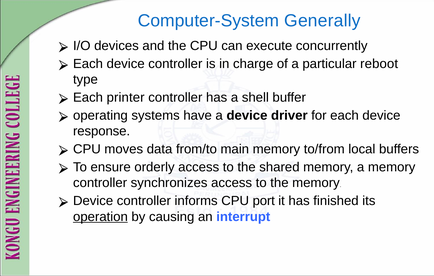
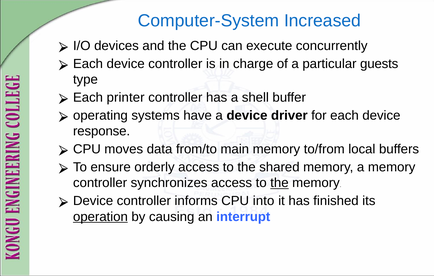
Generally: Generally -> Increased
reboot: reboot -> guests
the at (279, 183) underline: none -> present
port: port -> into
